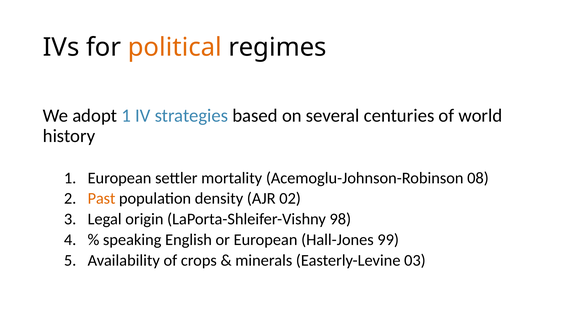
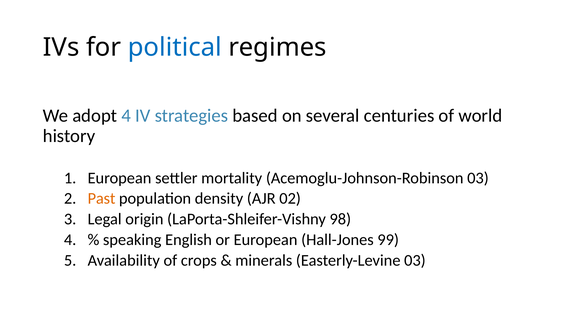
political colour: orange -> blue
adopt 1: 1 -> 4
Acemoglu-Johnson-Robinson 08: 08 -> 03
